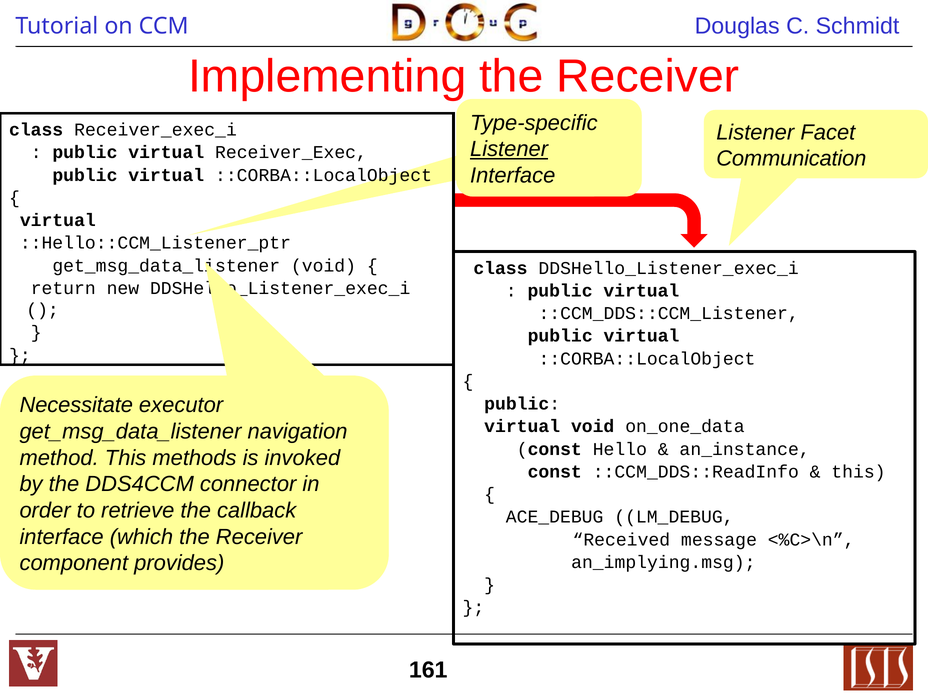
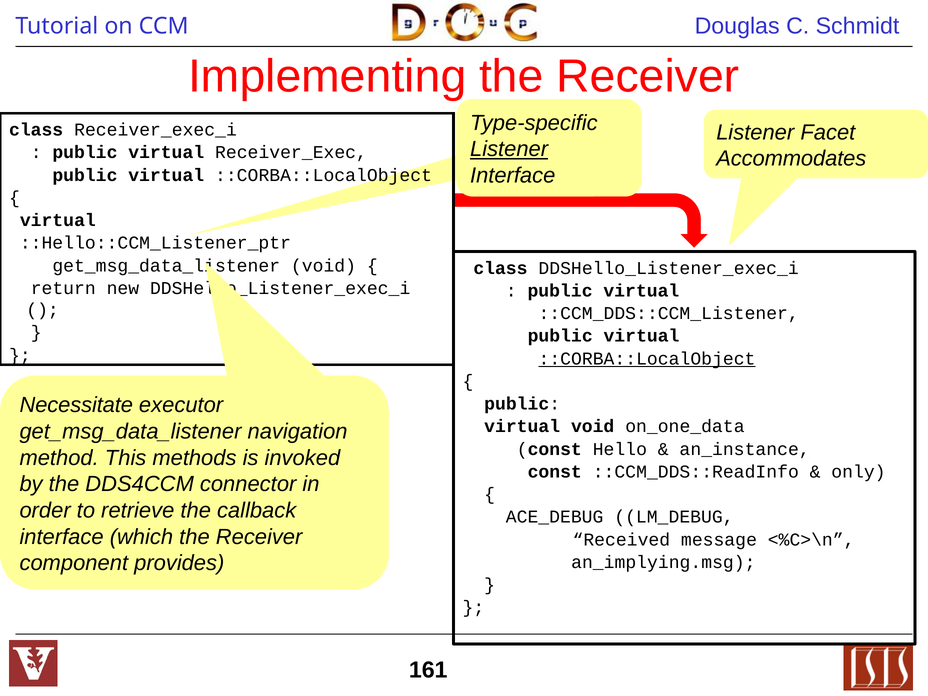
Communication: Communication -> Accommodates
::CORBA::LocalObject at (647, 359) underline: none -> present
this at (858, 472): this -> only
